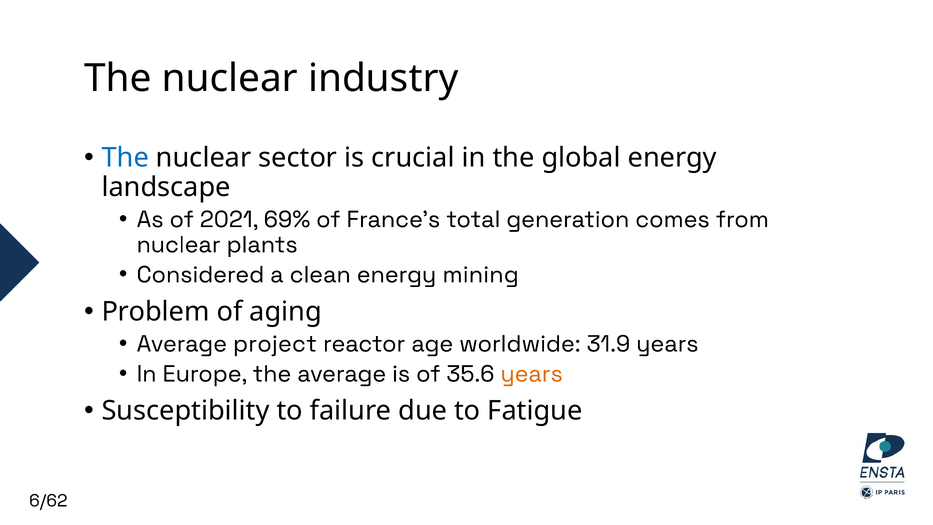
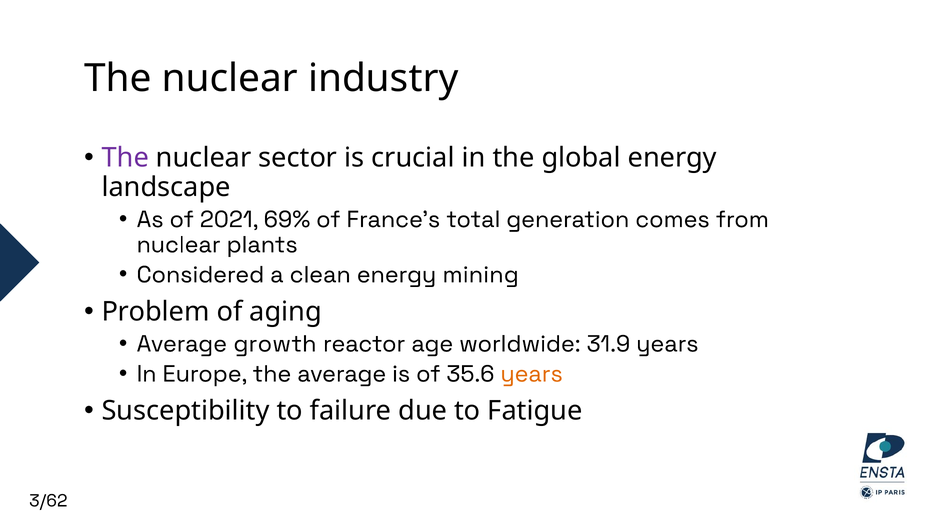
The at (125, 158) colour: blue -> purple
project: project -> growth
6/62: 6/62 -> 3/62
